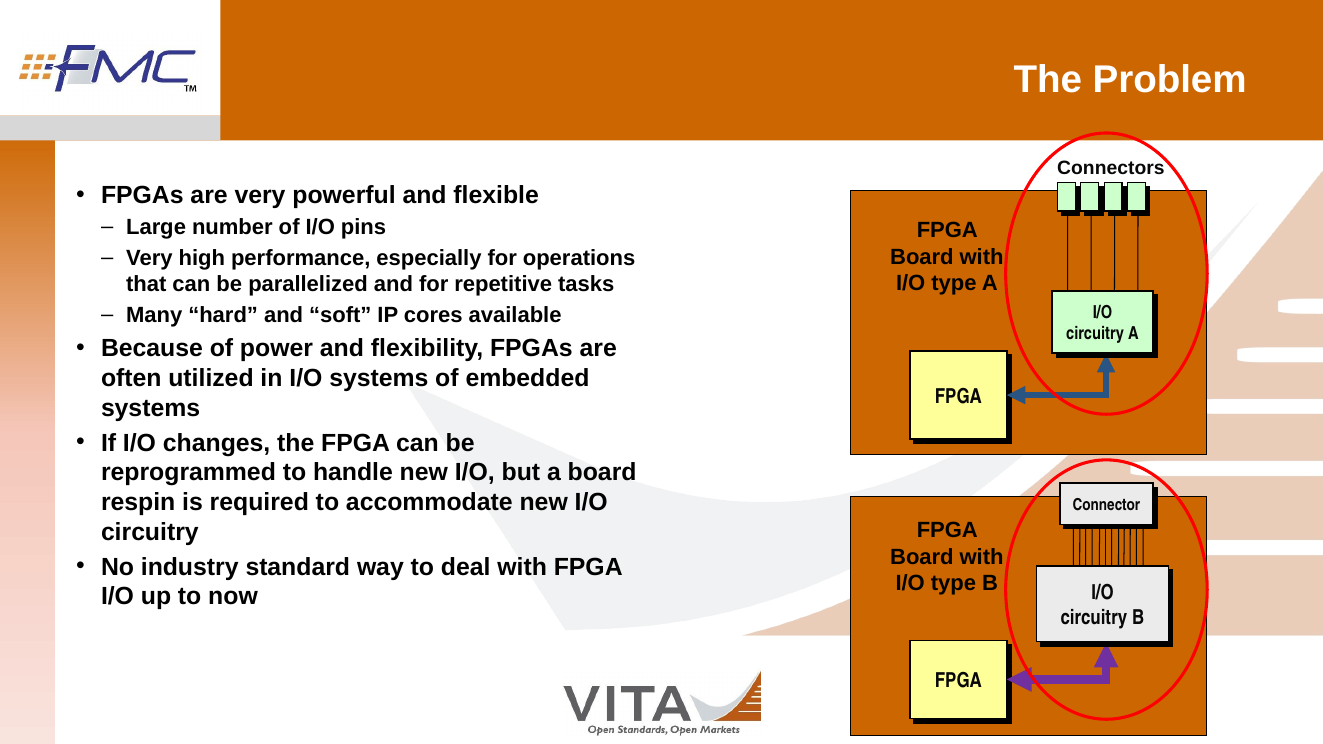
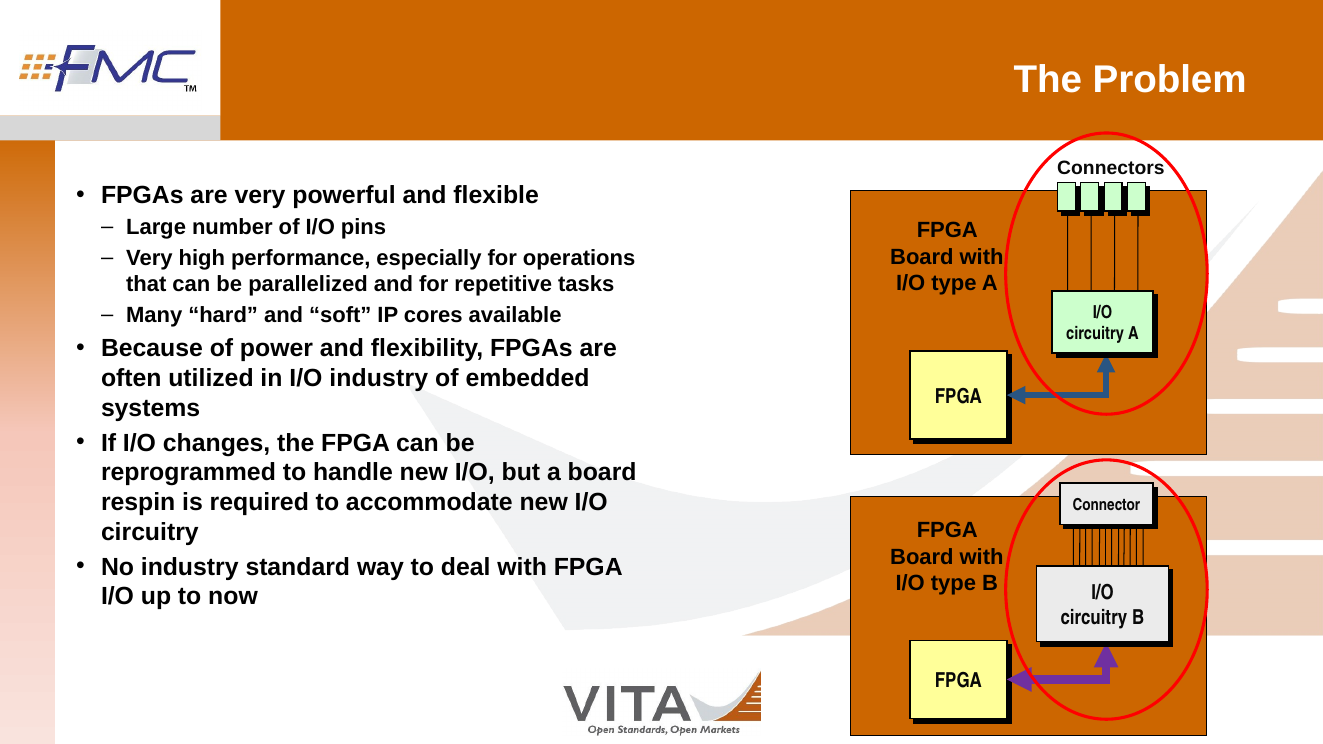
I/O systems: systems -> industry
